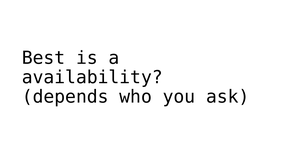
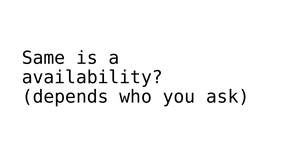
Best: Best -> Same
